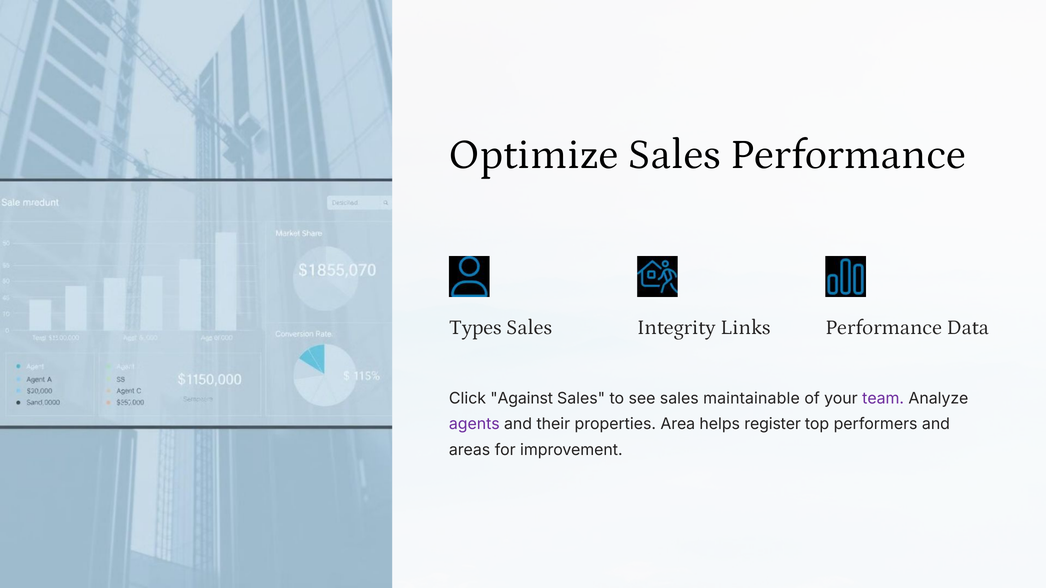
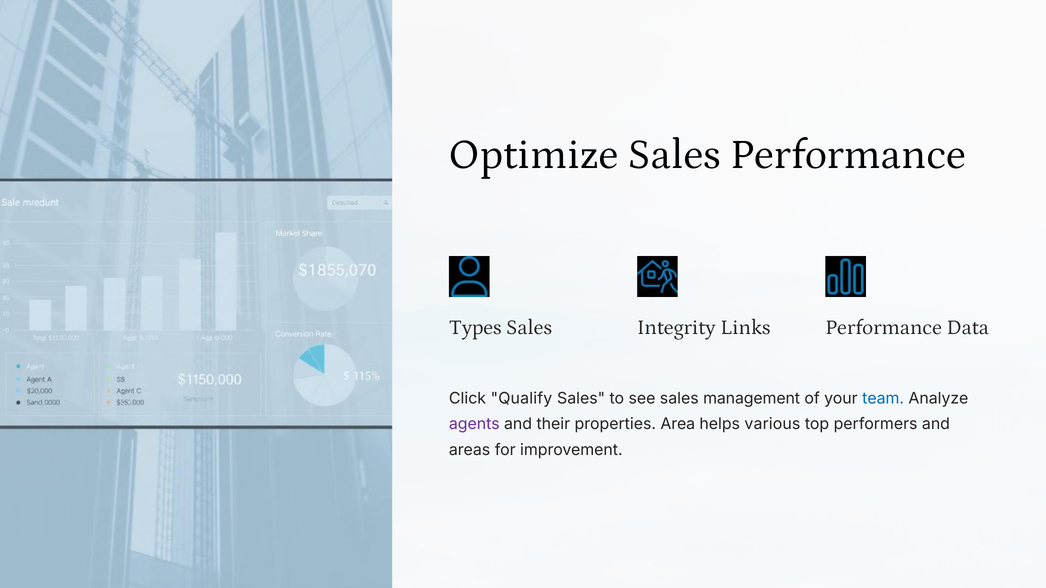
Against: Against -> Qualify
maintainable: maintainable -> management
team colour: purple -> blue
register: register -> various
